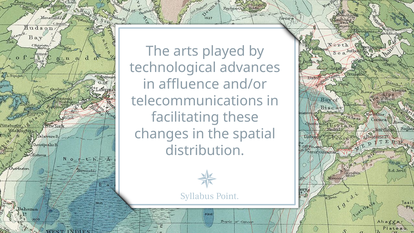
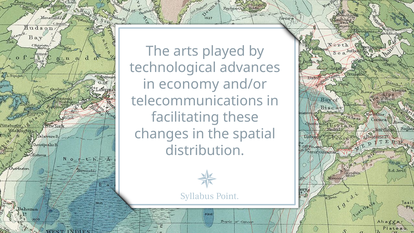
affluence: affluence -> economy
